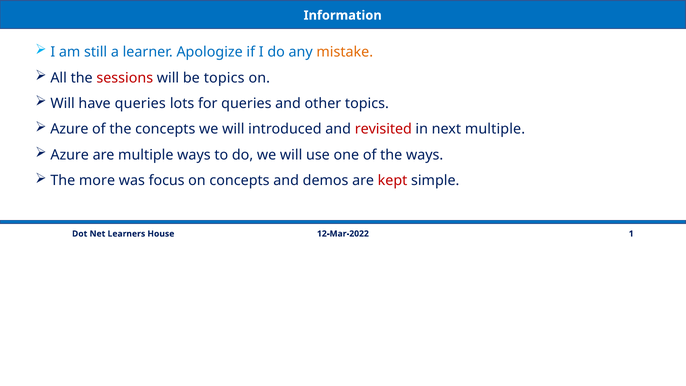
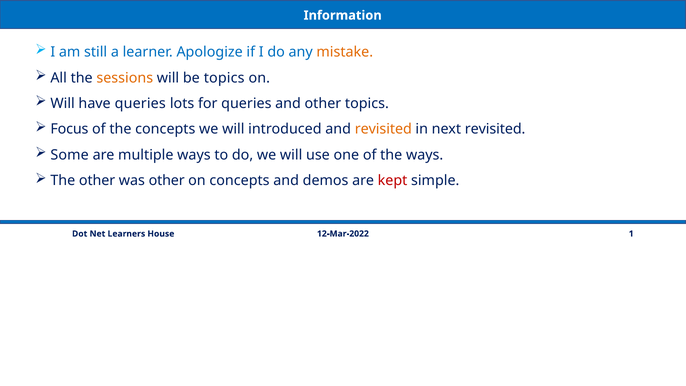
sessions colour: red -> orange
Azure at (69, 129): Azure -> Focus
revisited at (383, 129) colour: red -> orange
next multiple: multiple -> revisited
Azure at (70, 155): Azure -> Some
The more: more -> other
was focus: focus -> other
